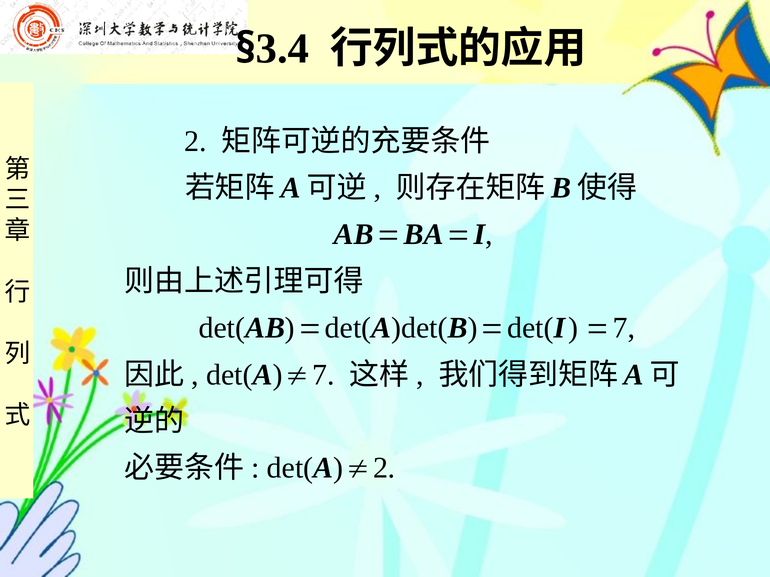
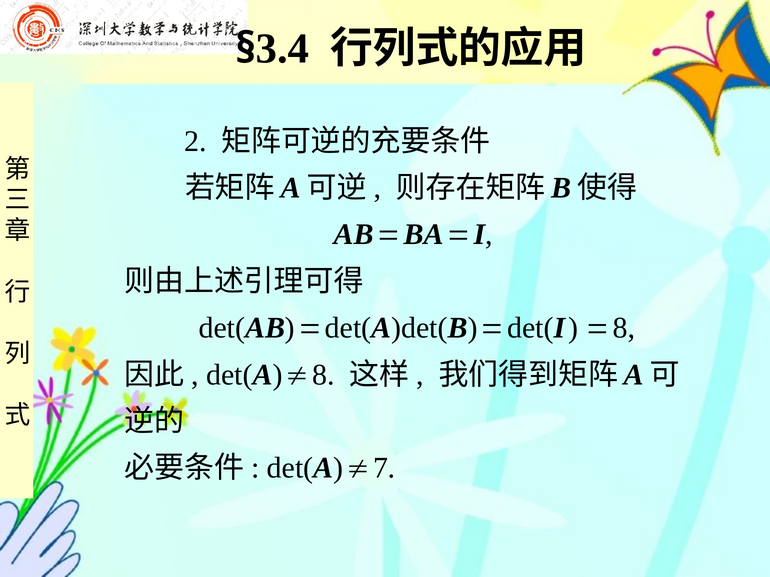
7 at (624, 328): 7 -> 8
7 at (324, 375): 7 -> 8
2 at (384, 468): 2 -> 7
